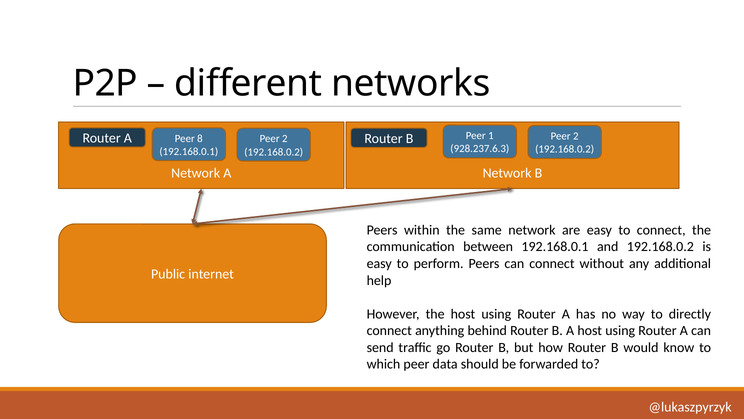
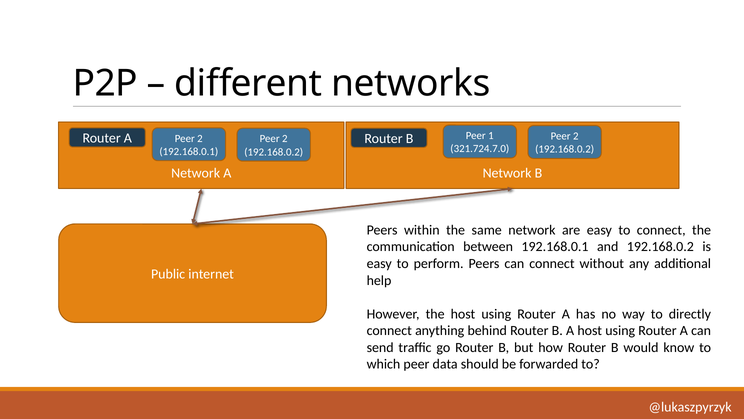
8 at (200, 138): 8 -> 2
928.237.6.3: 928.237.6.3 -> 321.724.7.0
